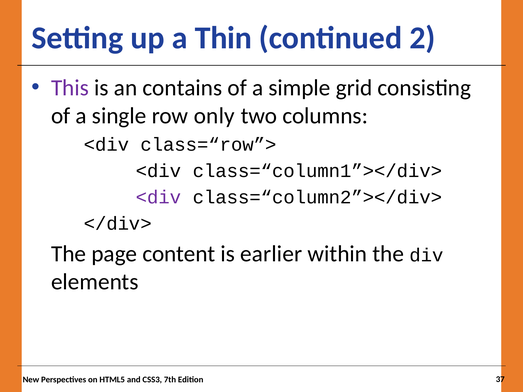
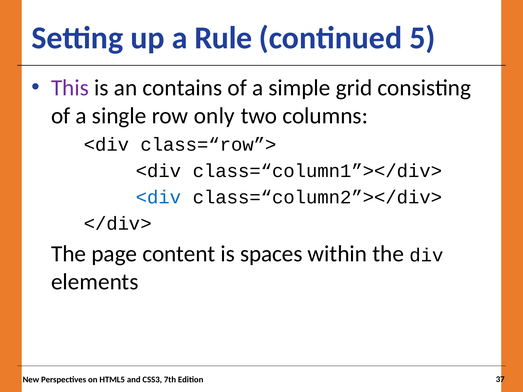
Thin: Thin -> Rule
2: 2 -> 5
<div at (159, 197) colour: purple -> blue
earlier: earlier -> spaces
